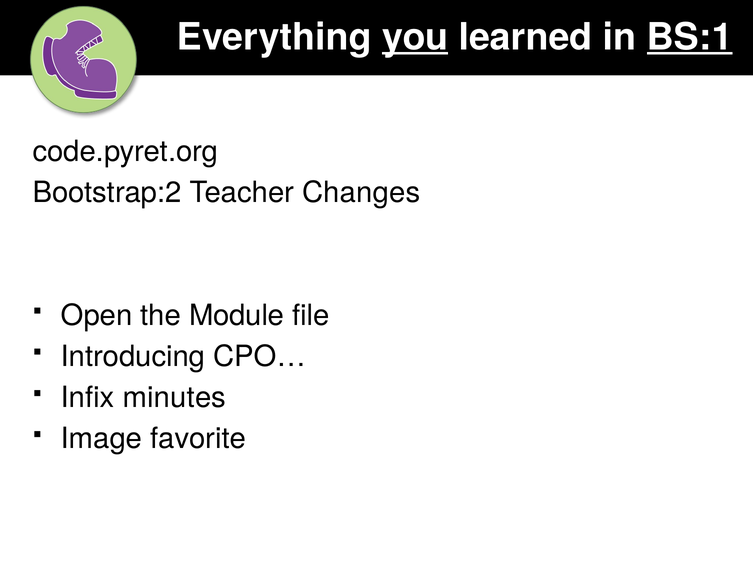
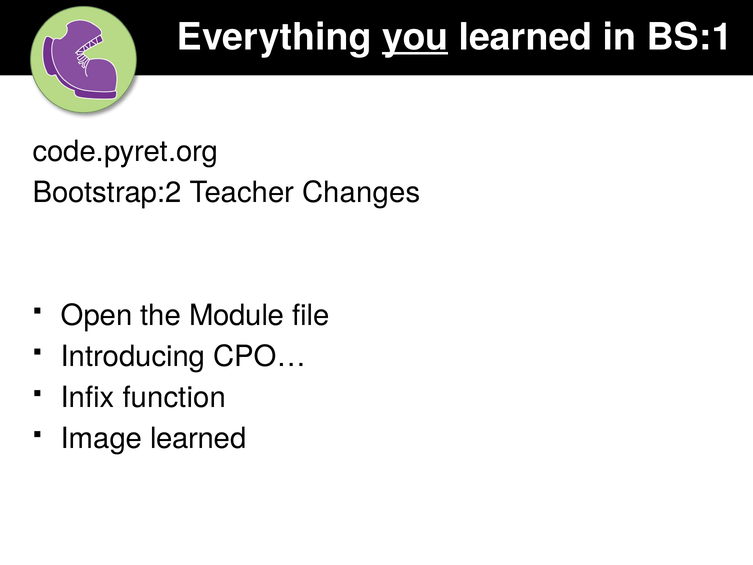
BS:1 underline: present -> none
minutes: minutes -> function
Image favorite: favorite -> learned
